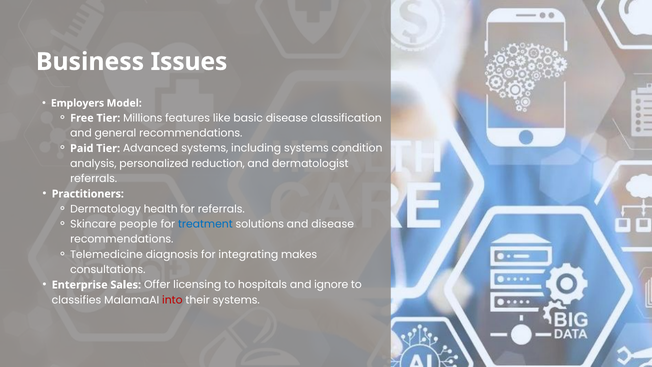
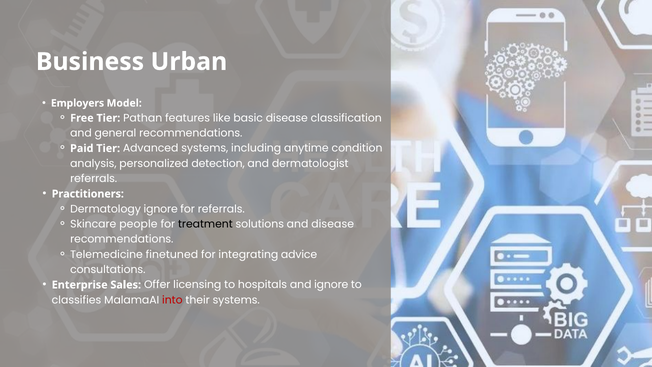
Issues: Issues -> Urban
Millions: Millions -> Pathan
including systems: systems -> anytime
reduction: reduction -> detection
Dermatology health: health -> ignore
treatment colour: blue -> black
diagnosis: diagnosis -> finetuned
makes: makes -> advice
